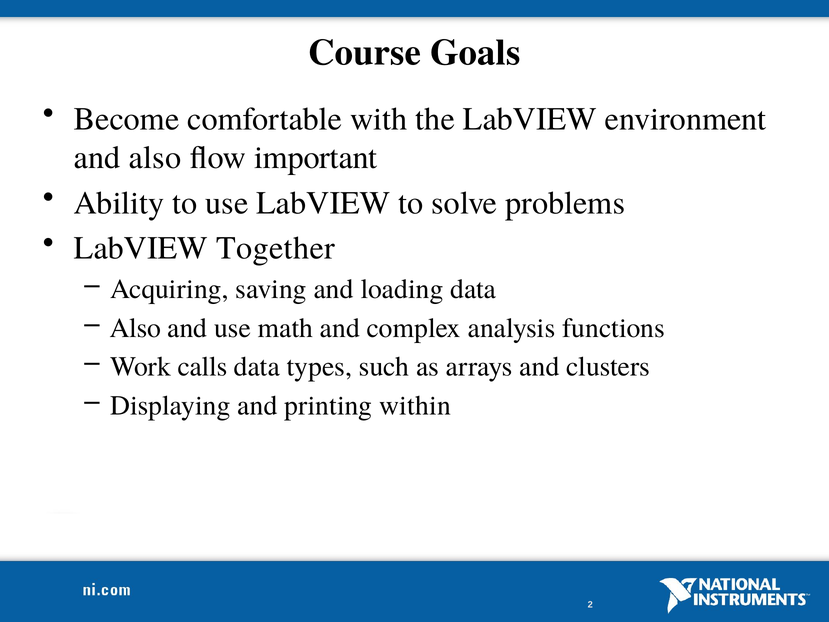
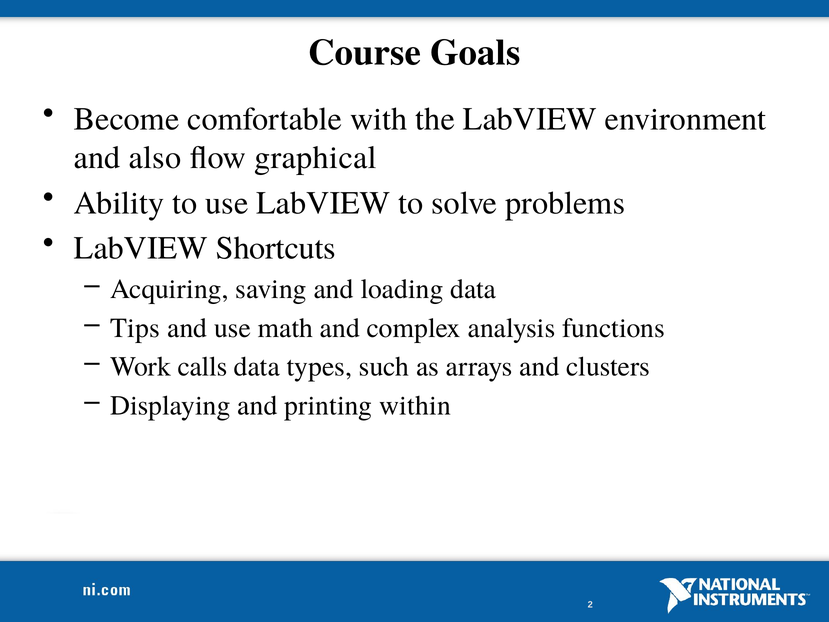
important: important -> graphical
Together: Together -> Shortcuts
Also at (135, 328): Also -> Tips
